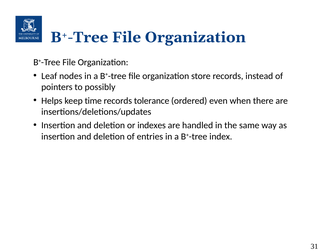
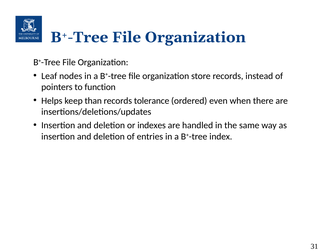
possibly: possibly -> function
time: time -> than
